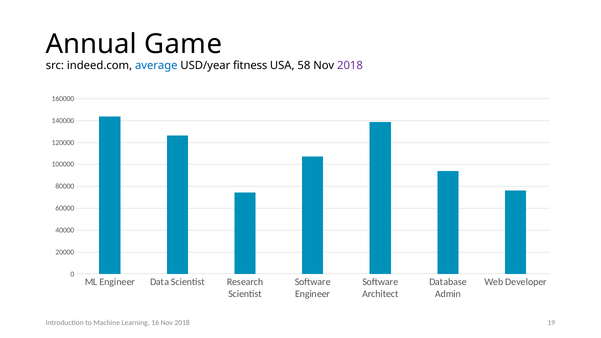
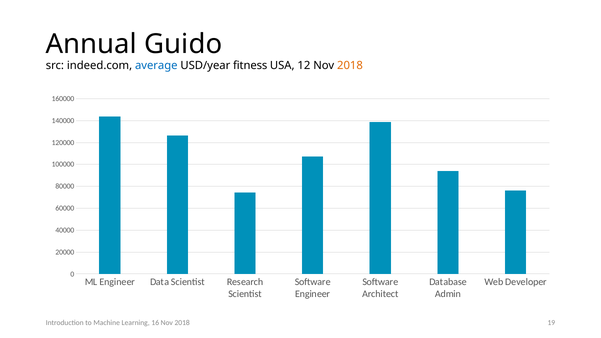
Game: Game -> Guido
58: 58 -> 12
2018 at (350, 65) colour: purple -> orange
